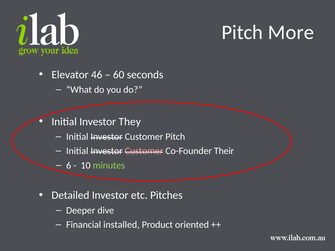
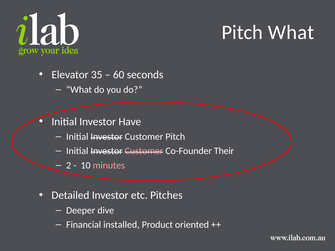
Pitch More: More -> What
46: 46 -> 35
They: They -> Have
6: 6 -> 2
minutes colour: light green -> pink
